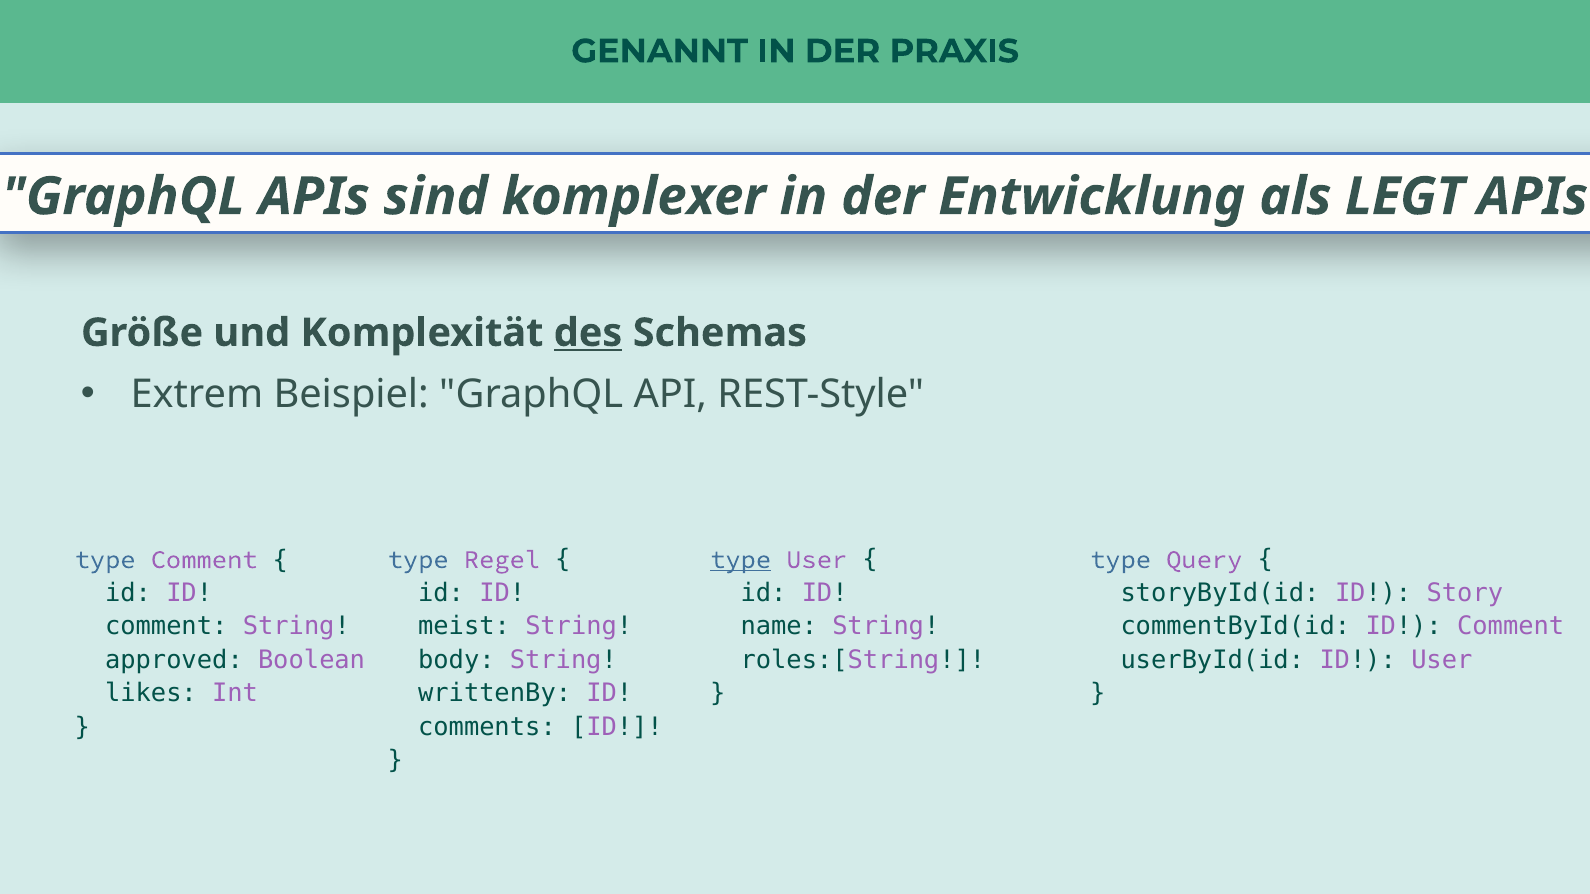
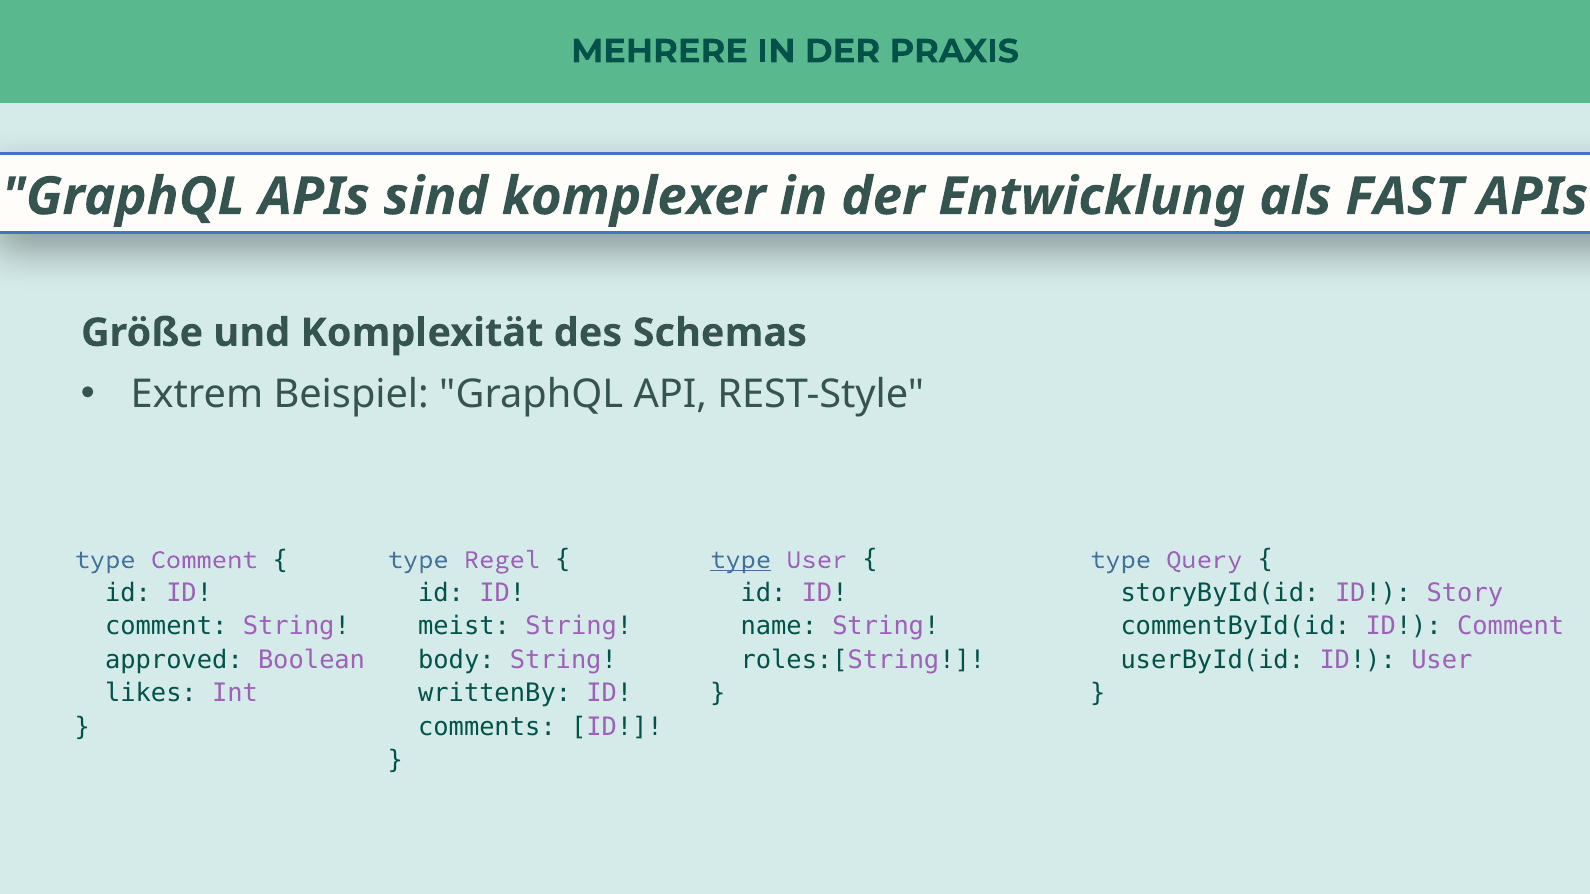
GENANNT: GENANNT -> MEHRERE
LEGT: LEGT -> FAST
des underline: present -> none
